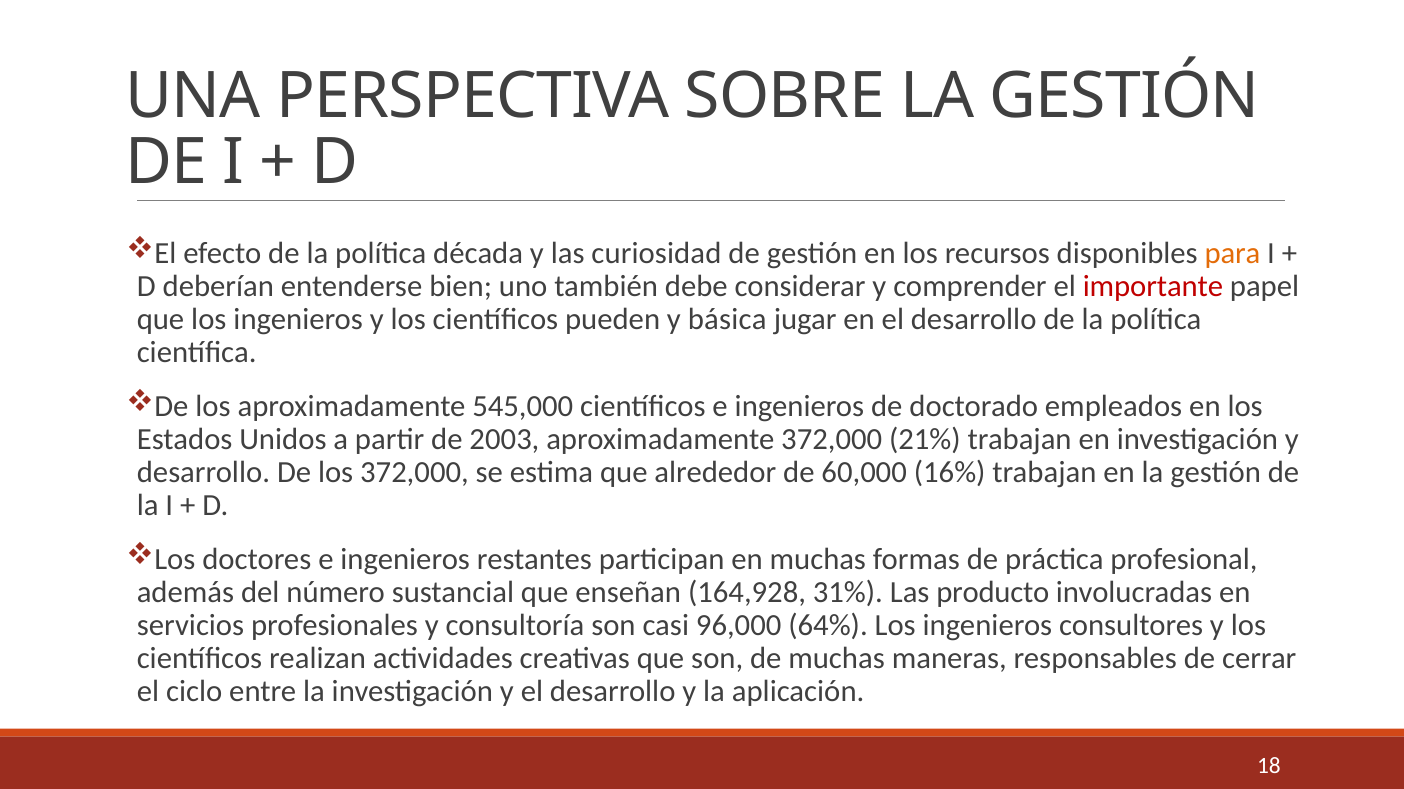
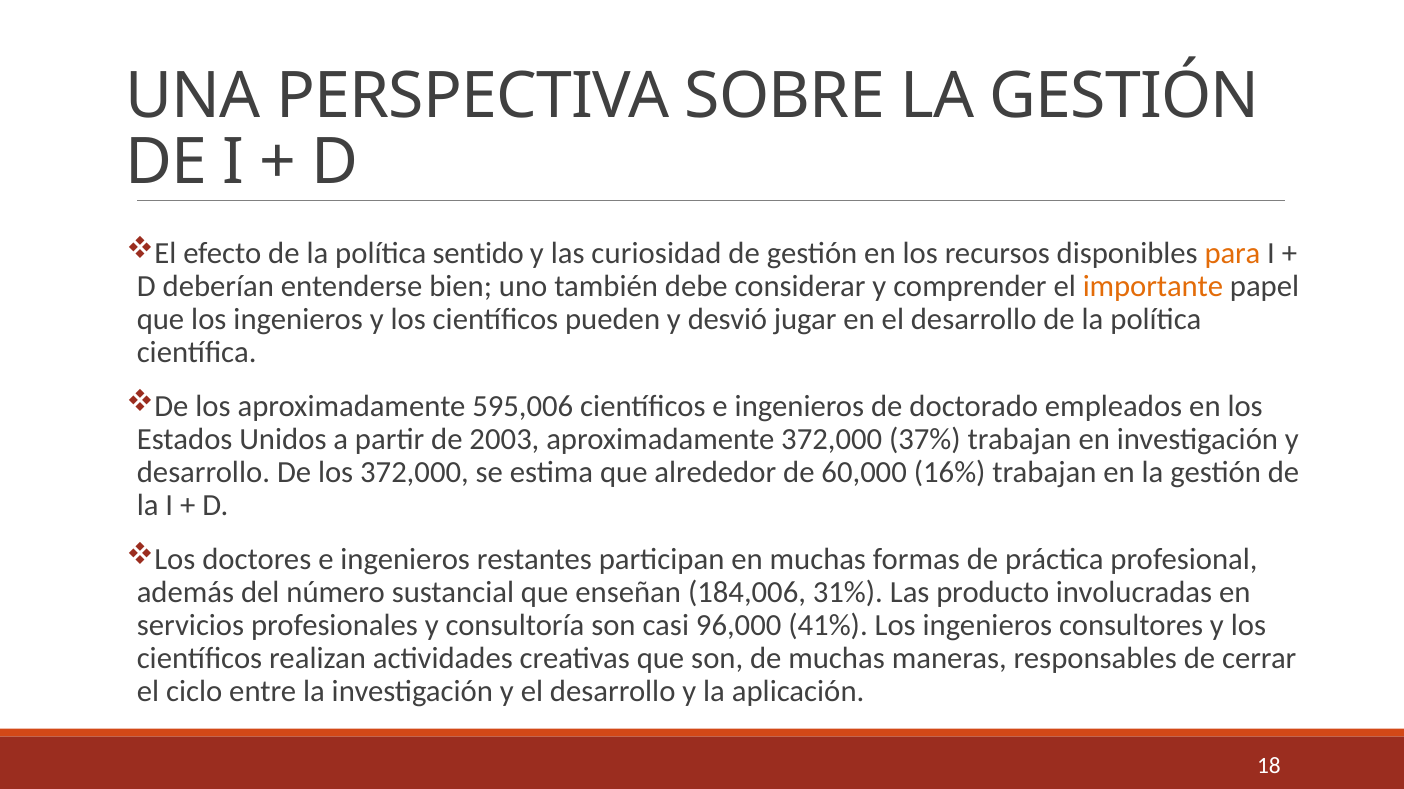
década: década -> sentido
importante colour: red -> orange
básica: básica -> desvió
545,000: 545,000 -> 595,006
21%: 21% -> 37%
164,928: 164,928 -> 184,006
64%: 64% -> 41%
